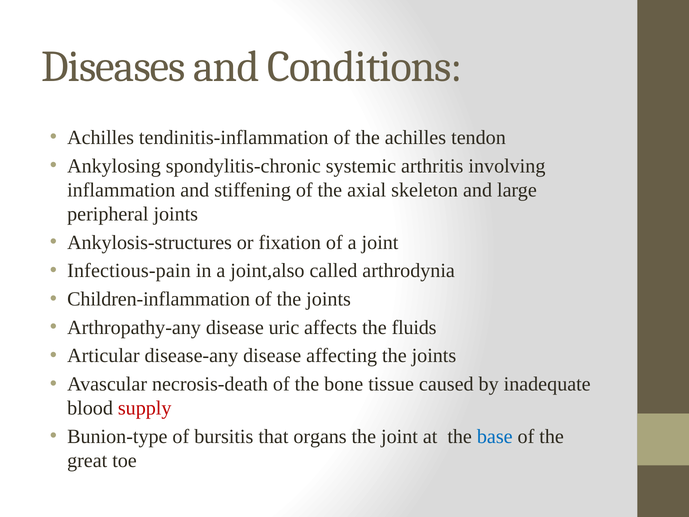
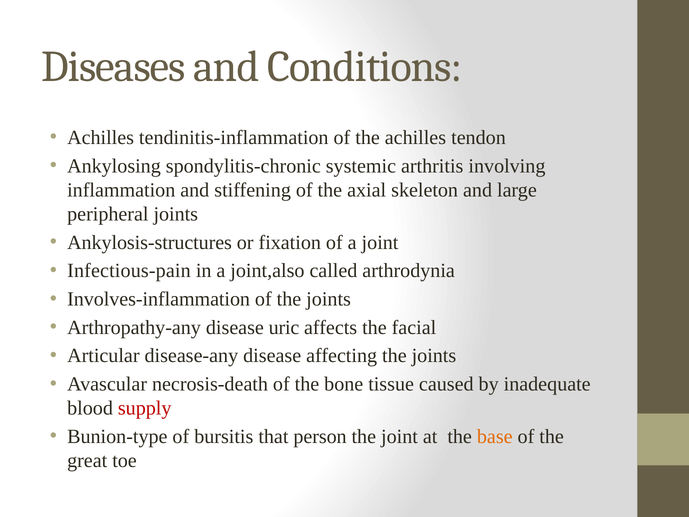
Children-inflammation: Children-inflammation -> Involves-inflammation
fluids: fluids -> facial
organs: organs -> person
base colour: blue -> orange
